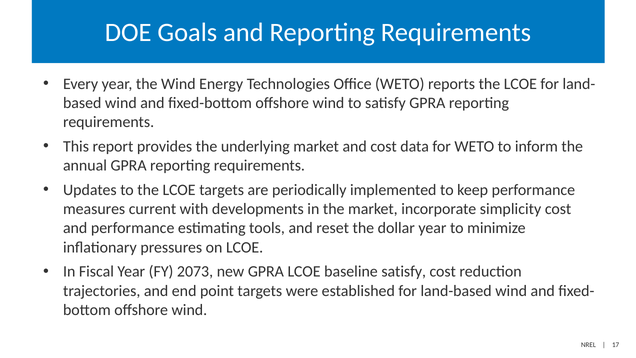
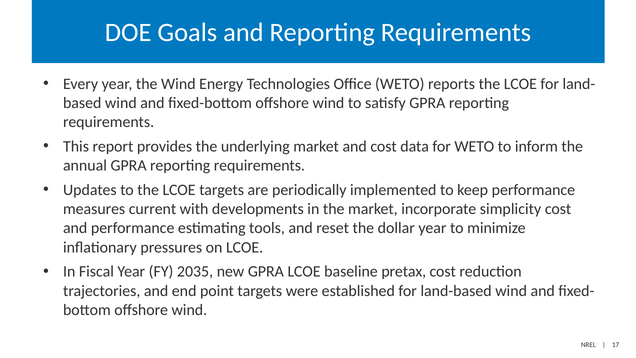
2073: 2073 -> 2035
baseline satisfy: satisfy -> pretax
